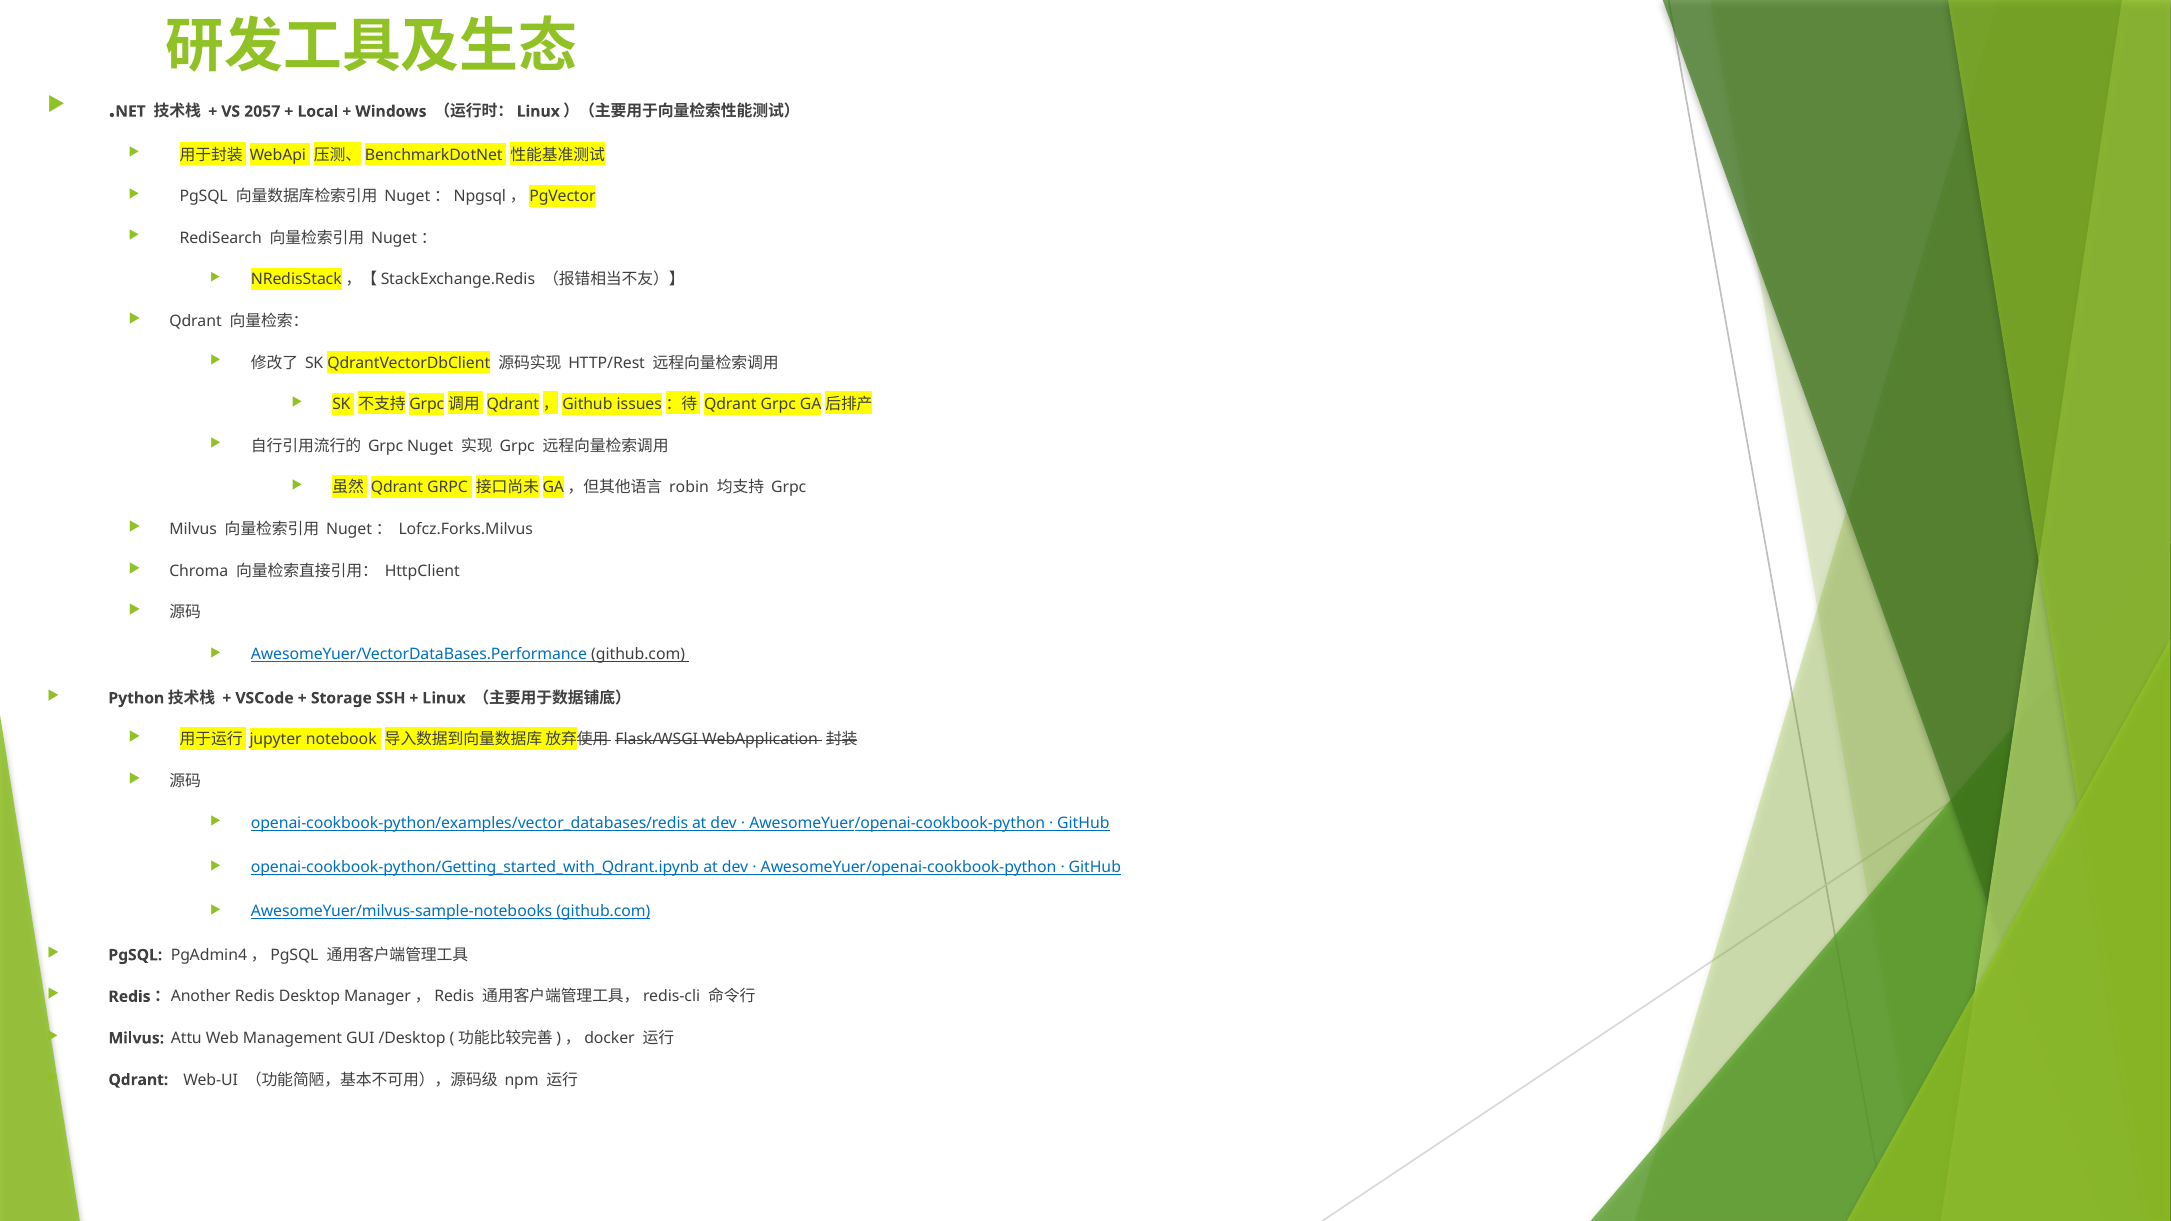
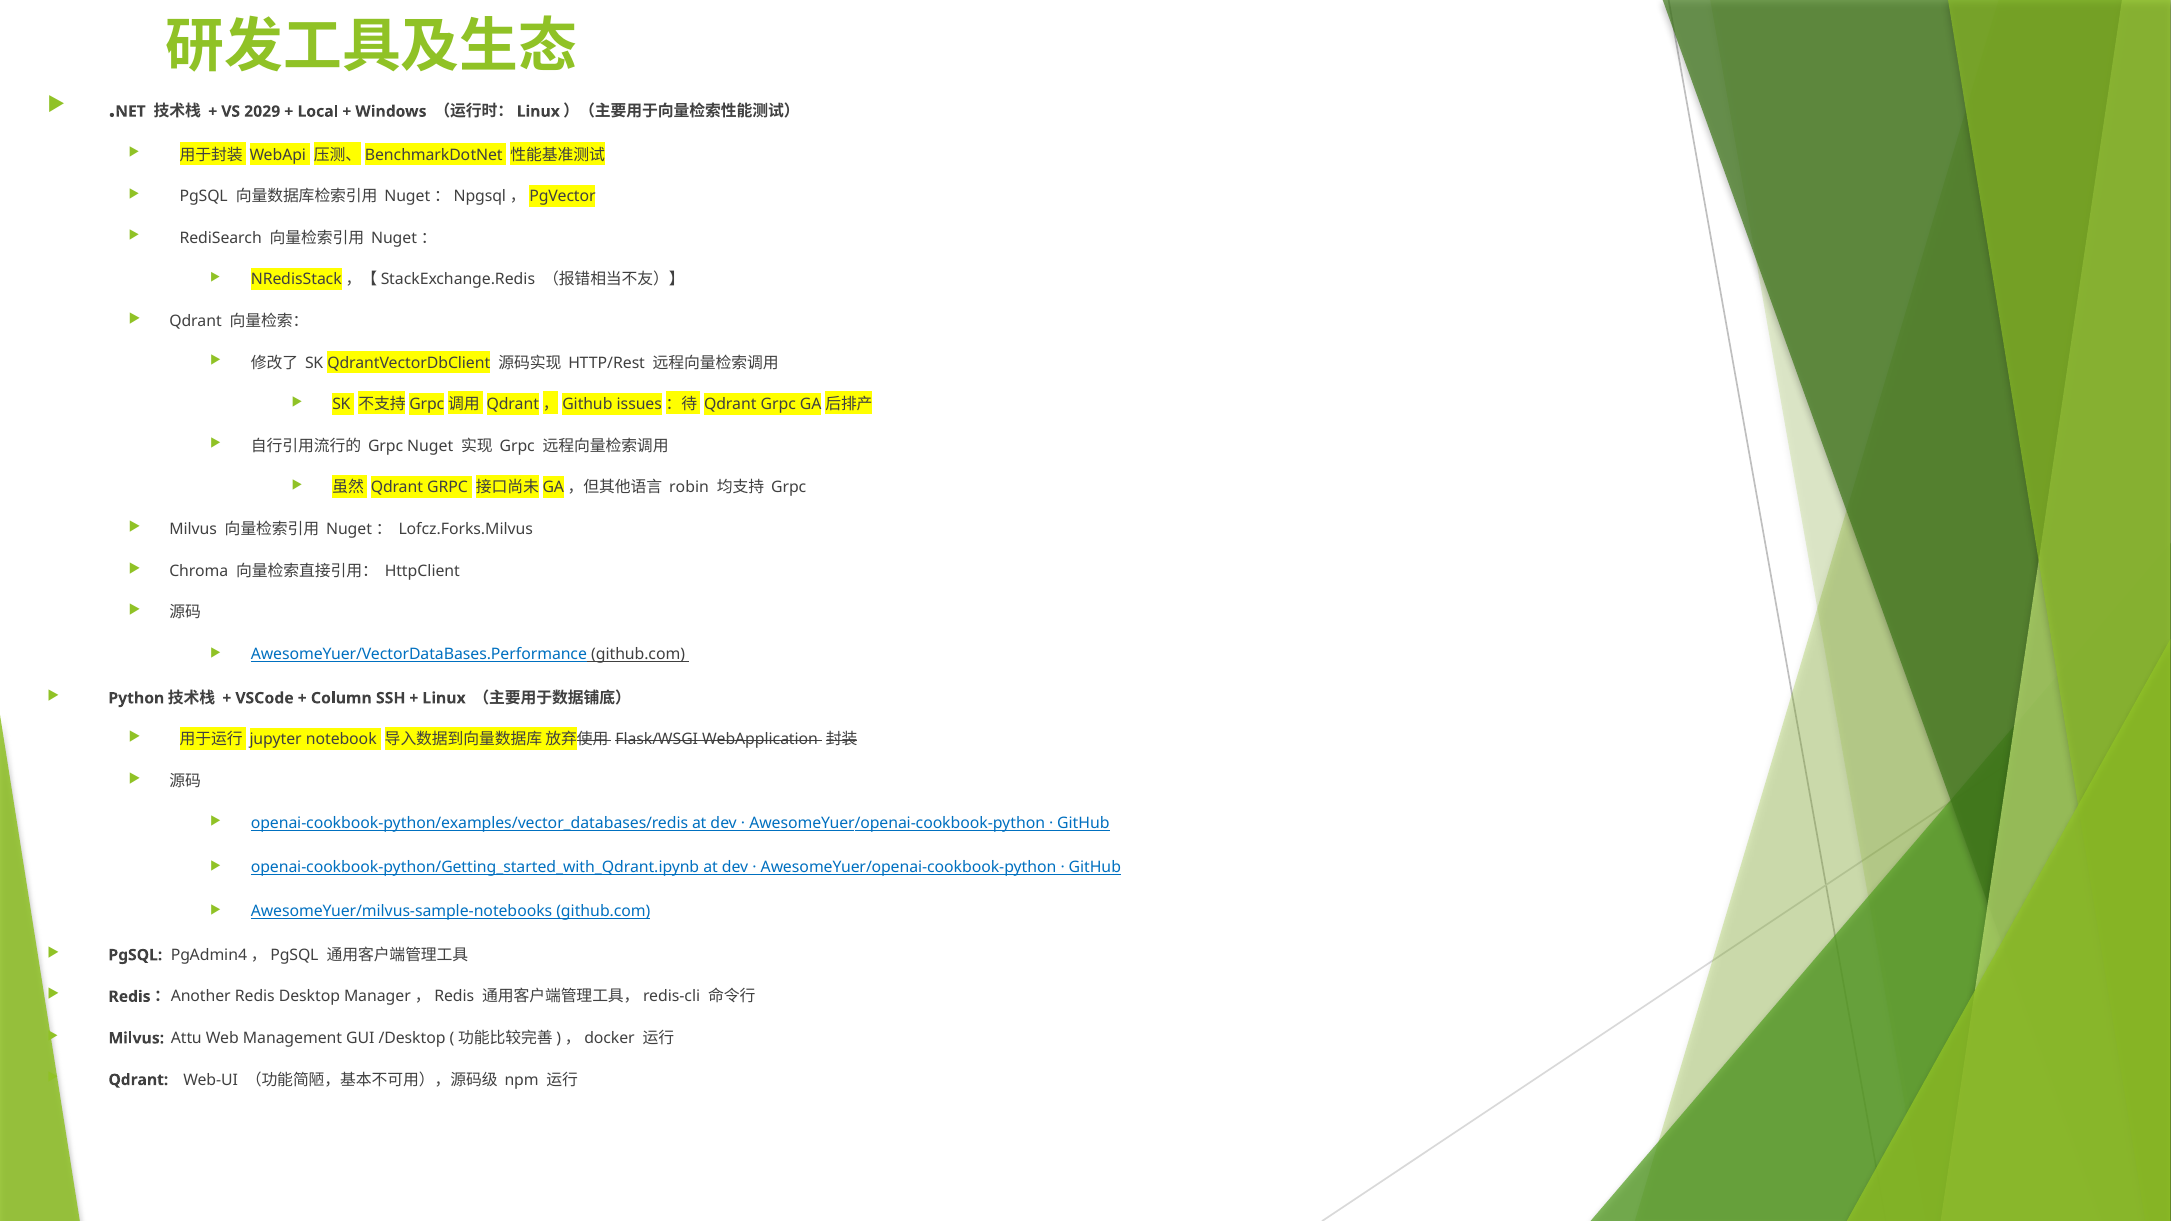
2057: 2057 -> 2029
Storage: Storage -> Column
